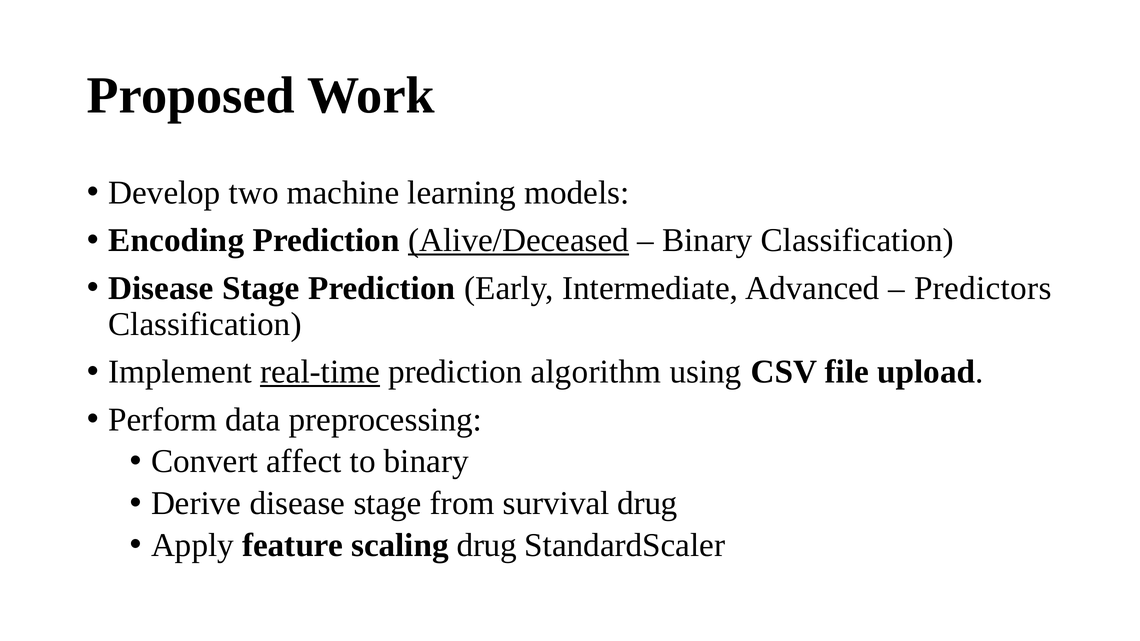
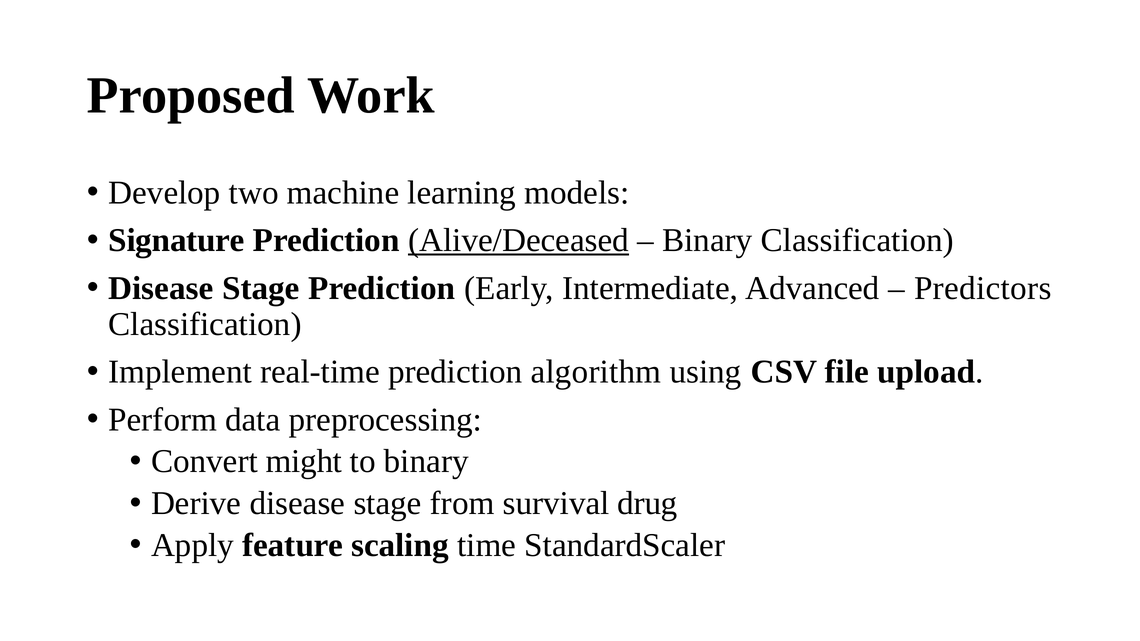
Encoding: Encoding -> Signature
real-time underline: present -> none
affect: affect -> might
scaling drug: drug -> time
